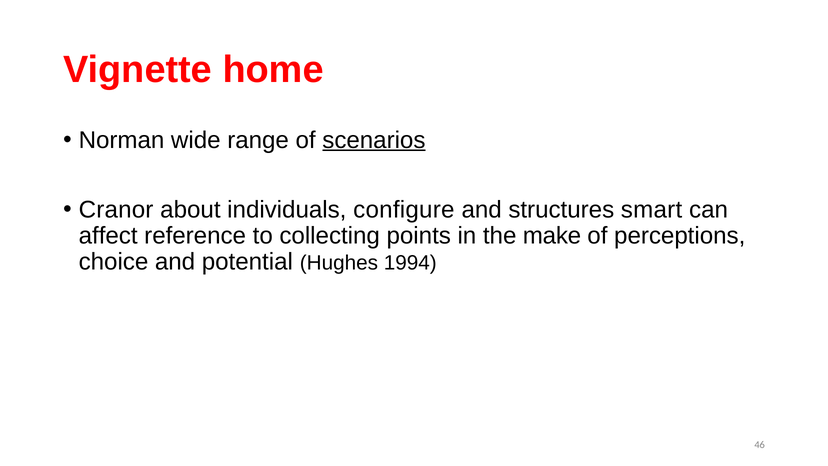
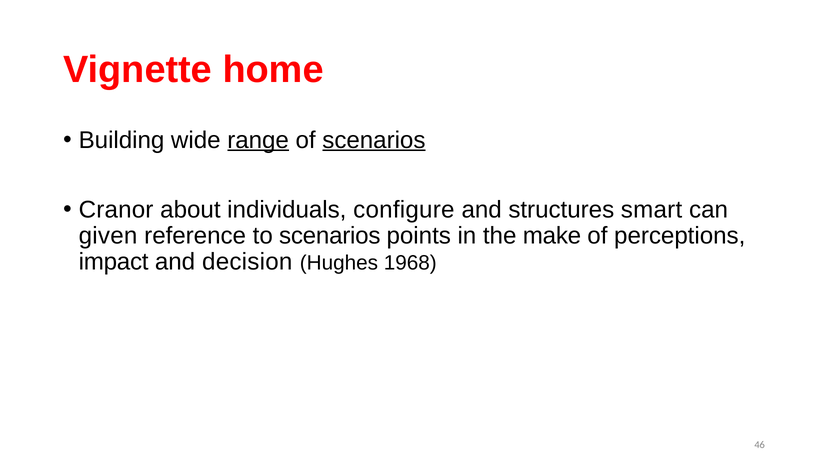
Norman: Norman -> Building
range underline: none -> present
affect: affect -> given
to collecting: collecting -> scenarios
choice: choice -> impact
potential: potential -> decision
1994: 1994 -> 1968
